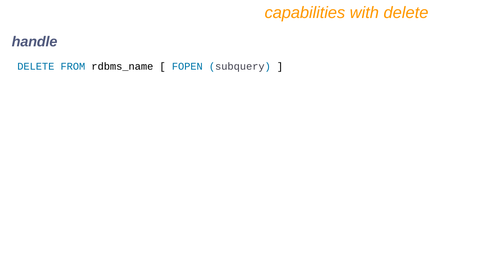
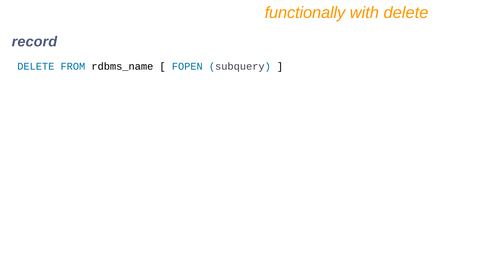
capabilities: capabilities -> functionally
handle: handle -> record
